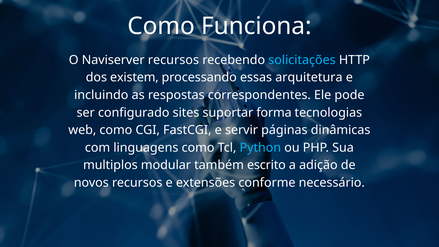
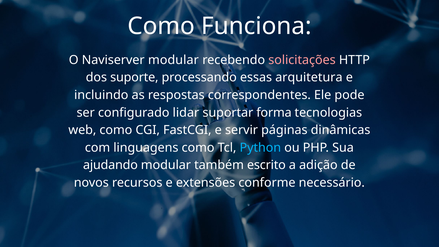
Naviserver recursos: recursos -> modular
solicitações colour: light blue -> pink
existem: existem -> suporte
sites: sites -> lidar
multiplos: multiplos -> ajudando
